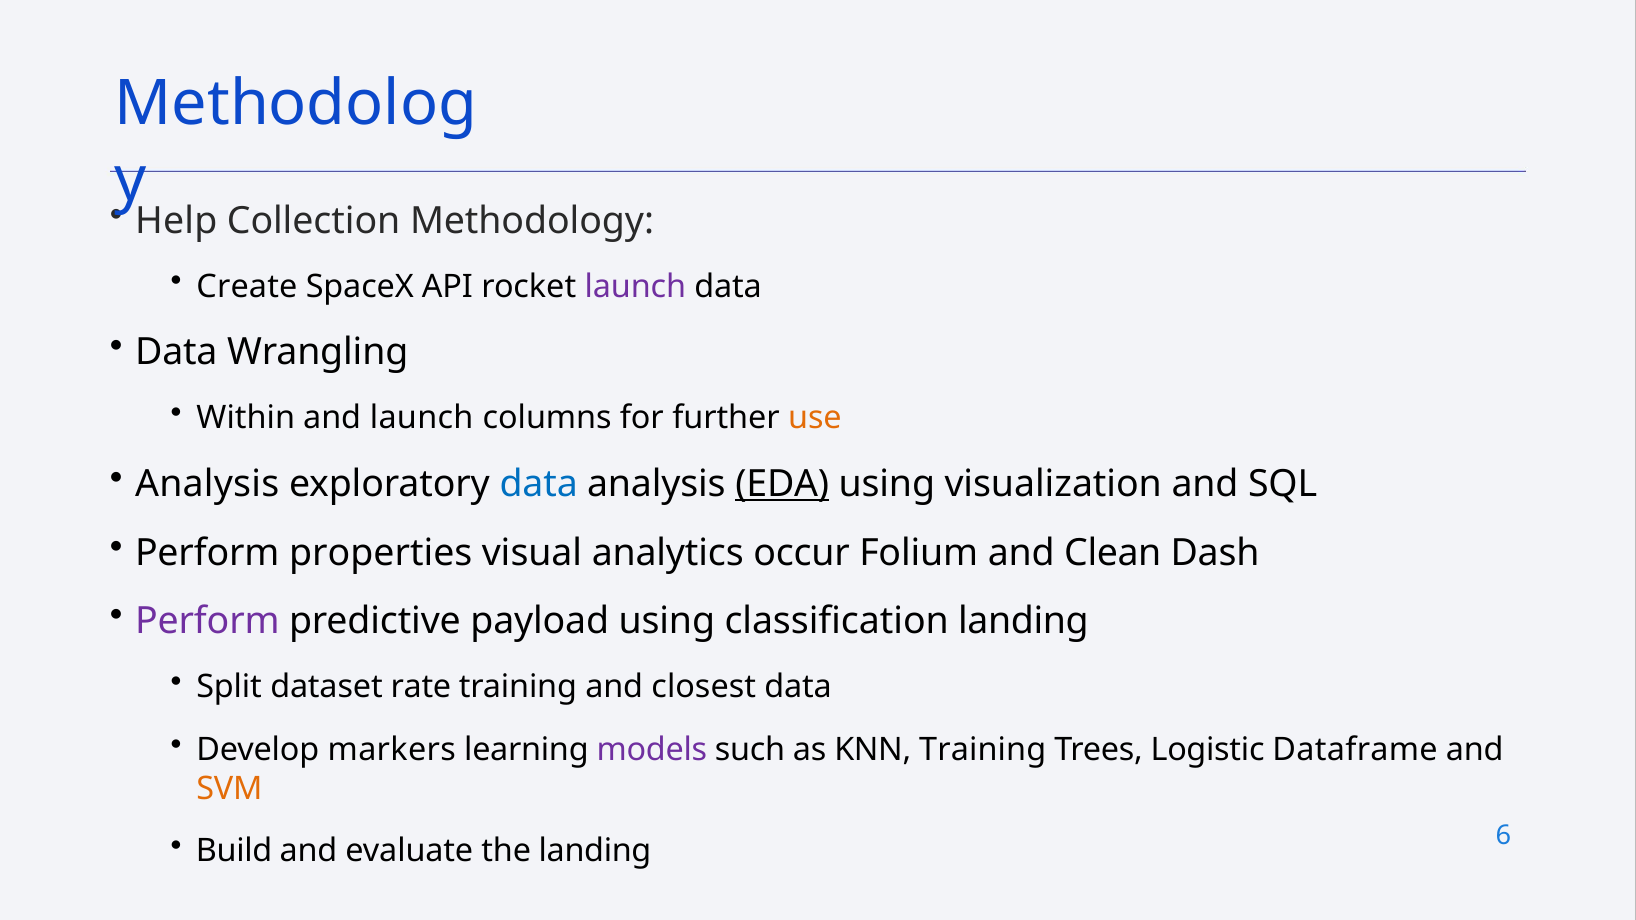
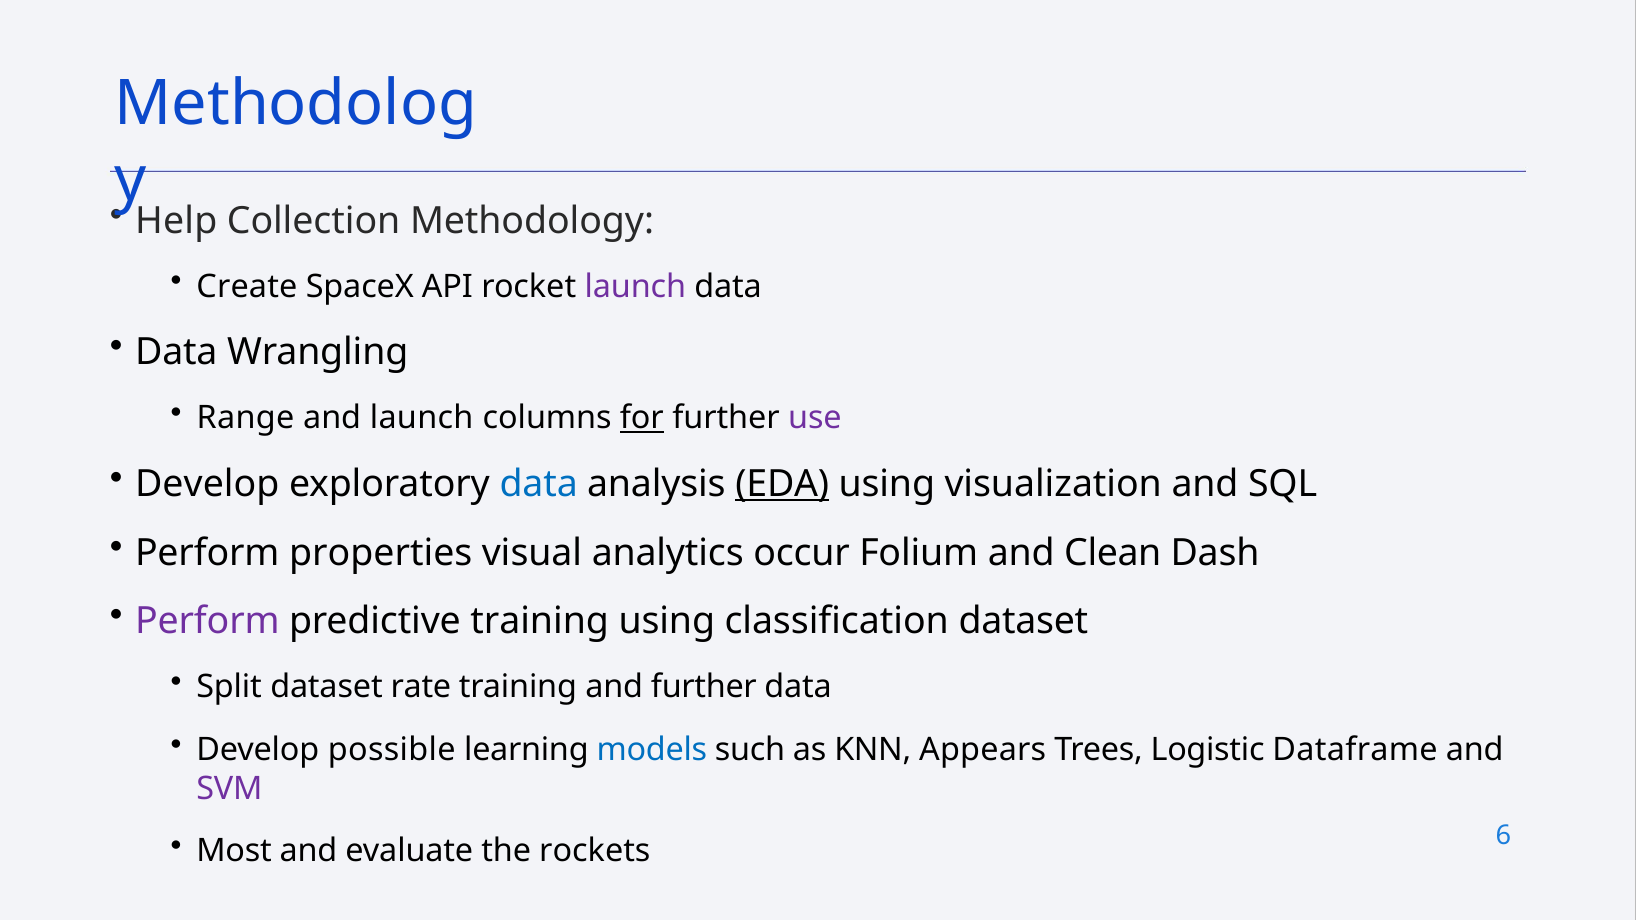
Within: Within -> Range
for underline: none -> present
use colour: orange -> purple
Analysis at (207, 484): Analysis -> Develop
predictive payload: payload -> training
classification landing: landing -> dataset
and closest: closest -> further
markers: markers -> possible
models colour: purple -> blue
KNN Training: Training -> Appears
SVM colour: orange -> purple
Build: Build -> Most
the landing: landing -> rockets
